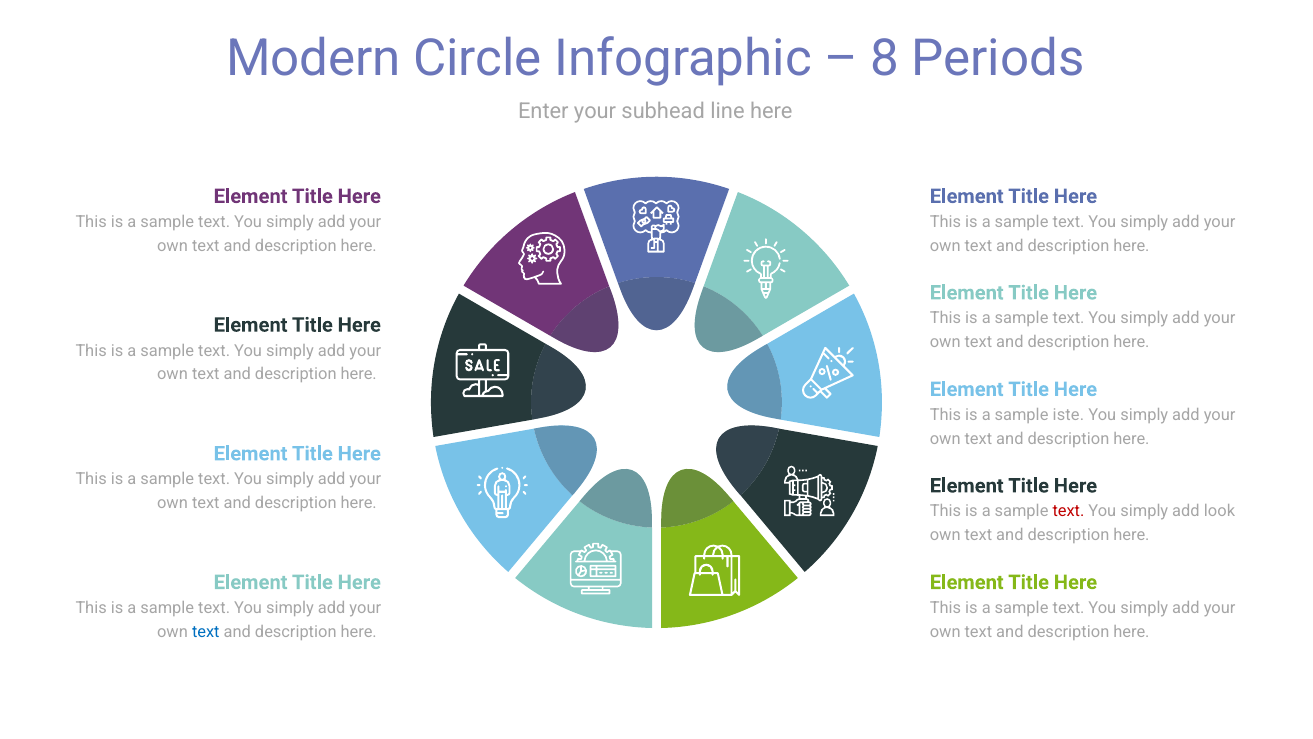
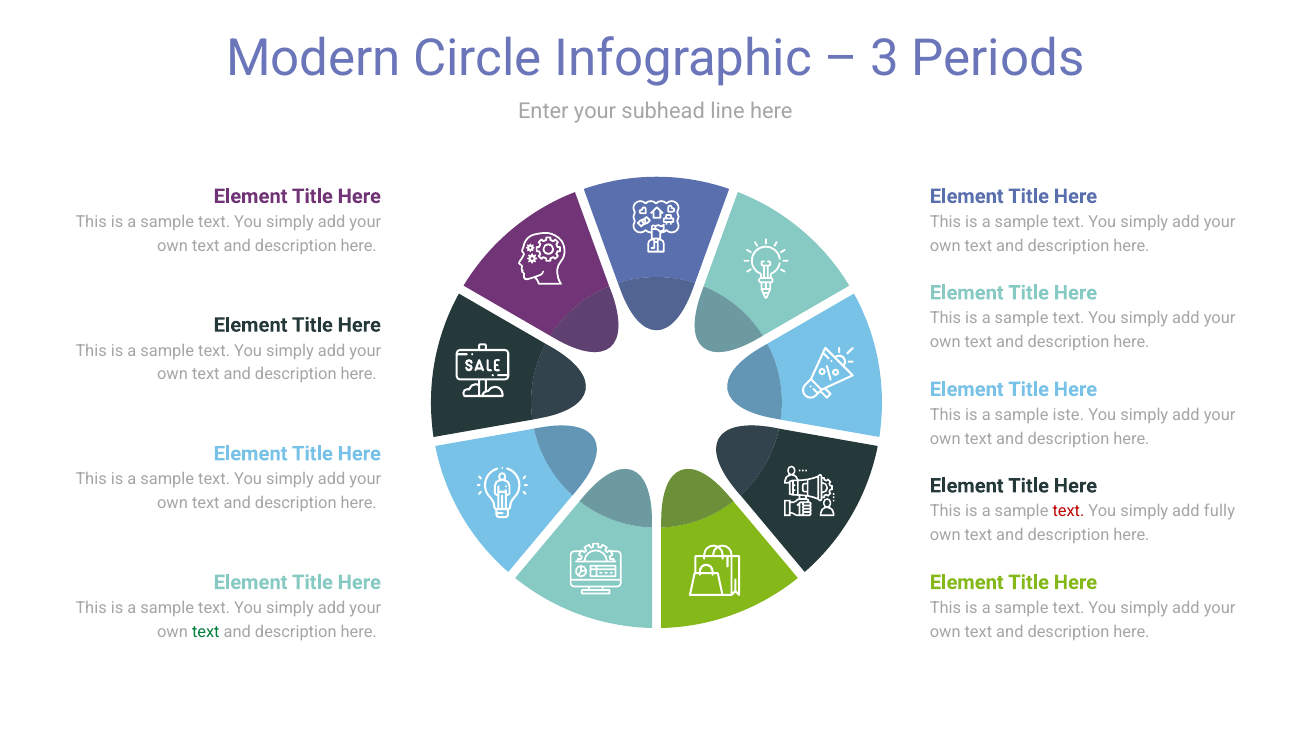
8: 8 -> 3
look: look -> fully
text at (206, 631) colour: blue -> green
